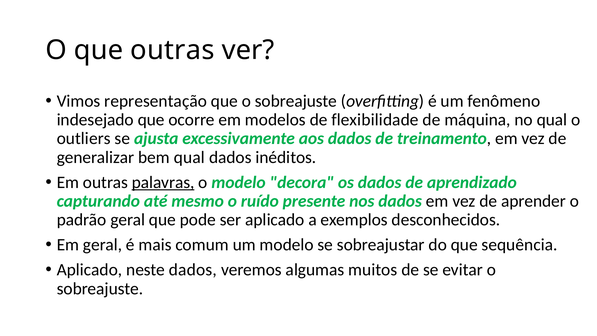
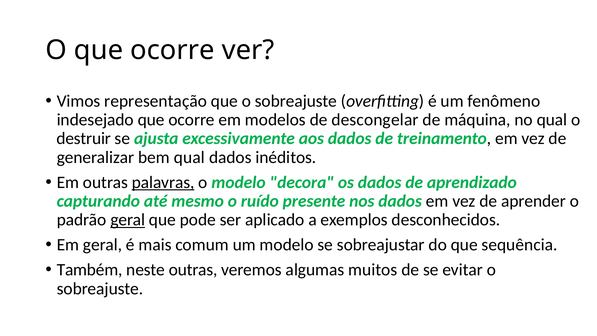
O que outras: outras -> ocorre
flexibilidade: flexibilidade -> descongelar
outliers: outliers -> destruir
geral at (128, 220) underline: none -> present
Aplicado at (90, 270): Aplicado -> Também
neste dados: dados -> outras
